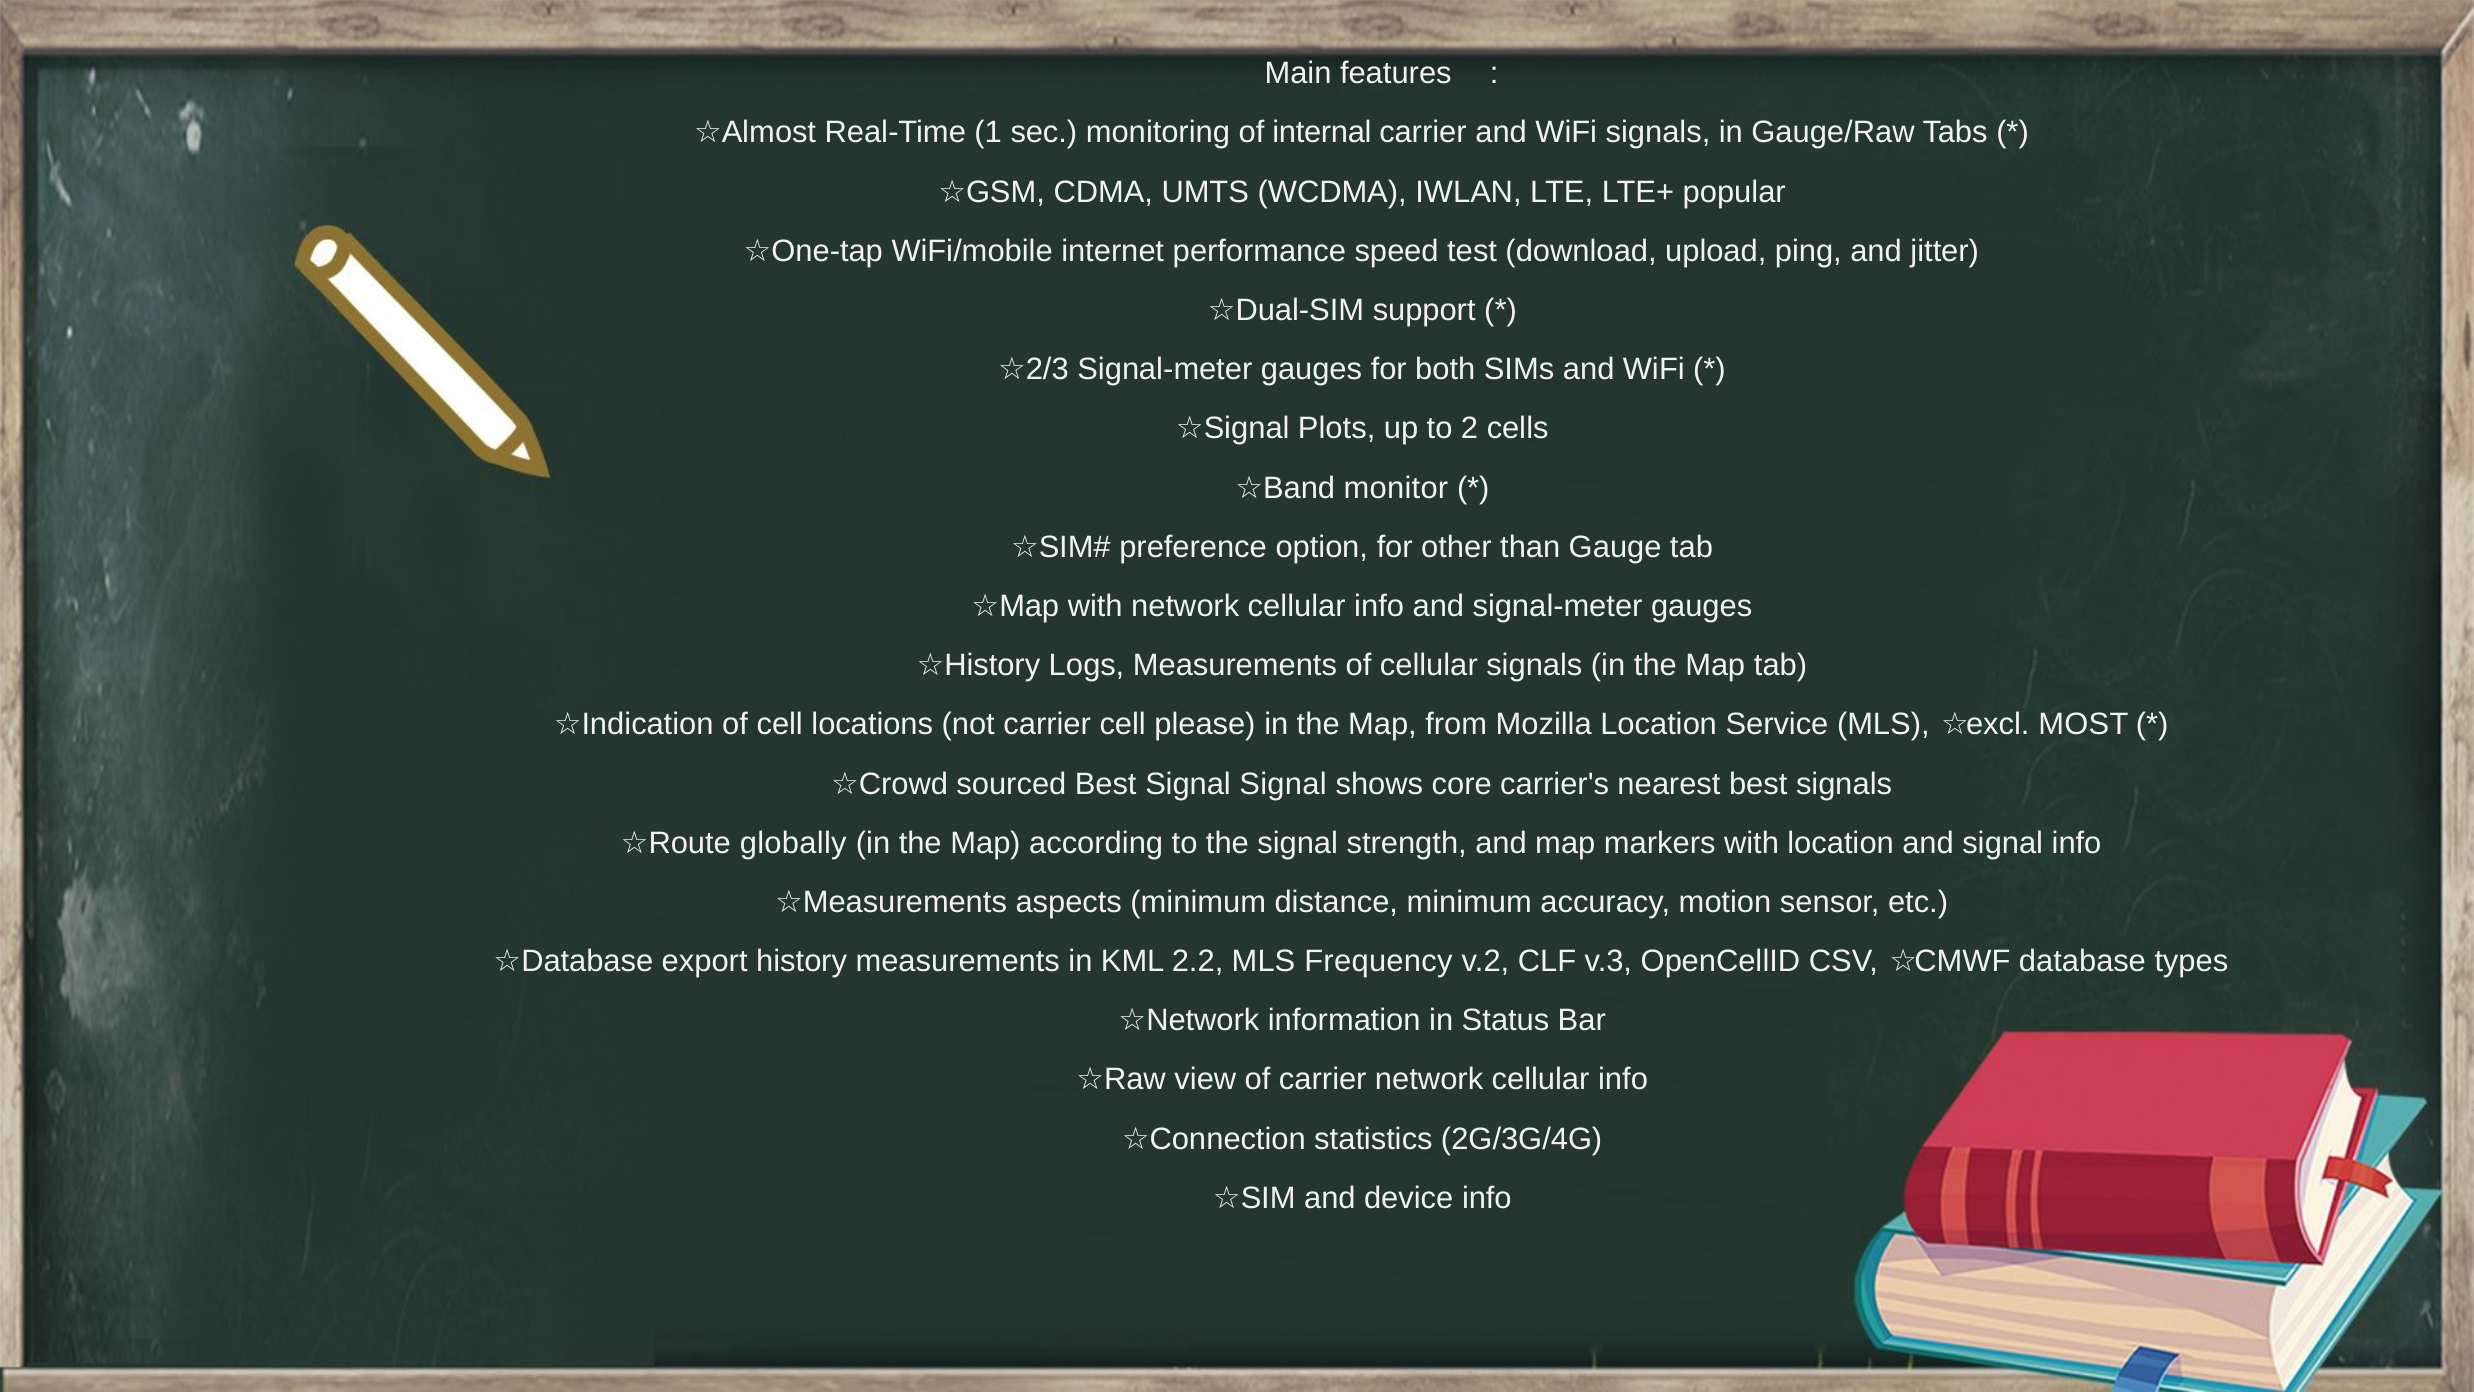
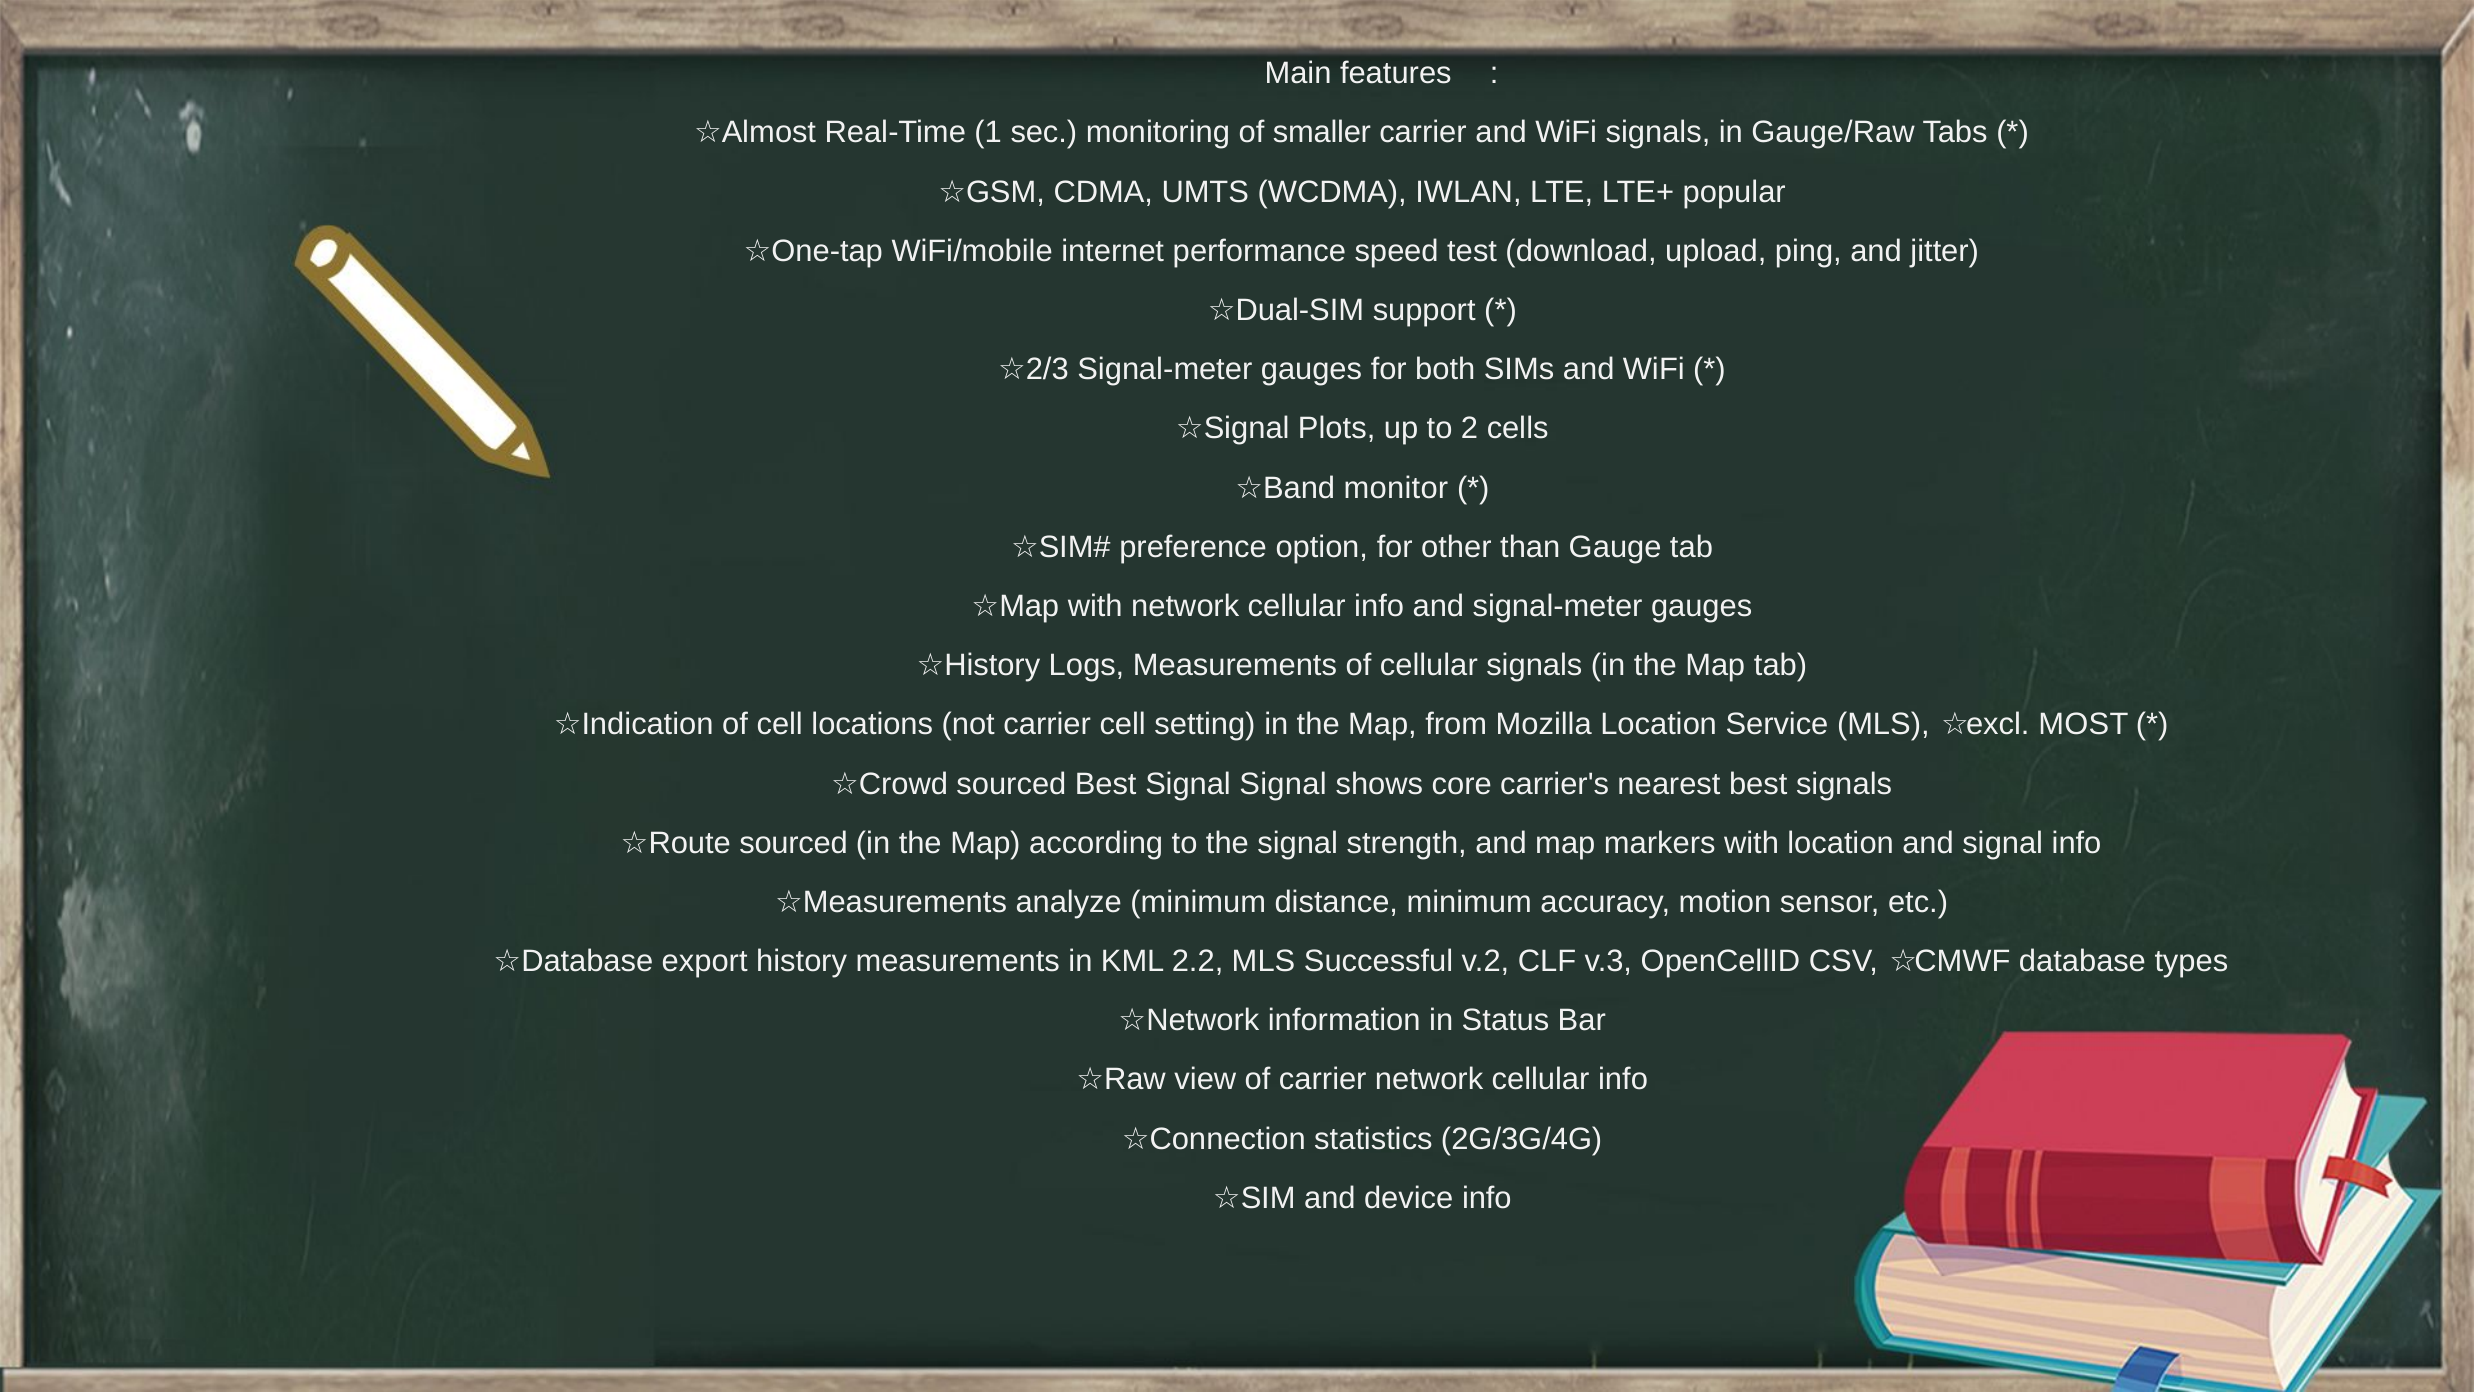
internal: internal -> smaller
please: please -> setting
☆Route globally: globally -> sourced
aspects: aspects -> analyze
Frequency: Frequency -> Successful
